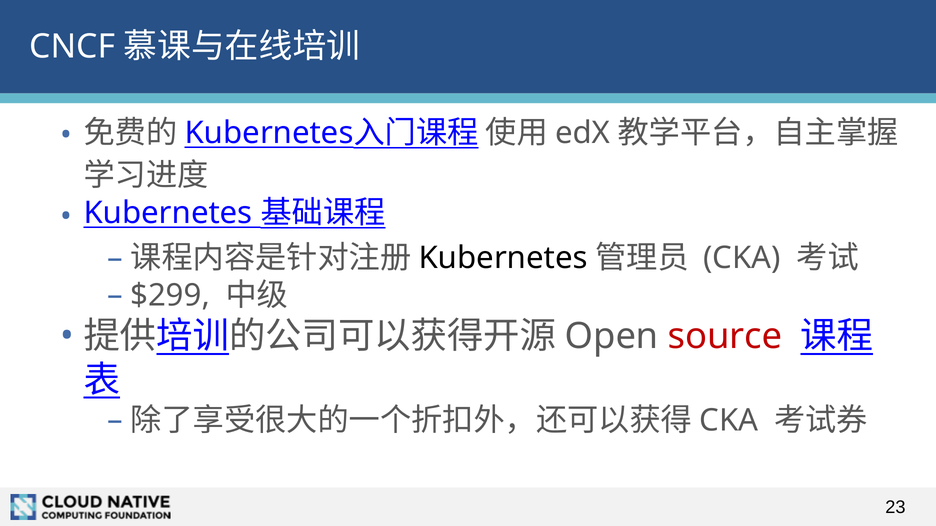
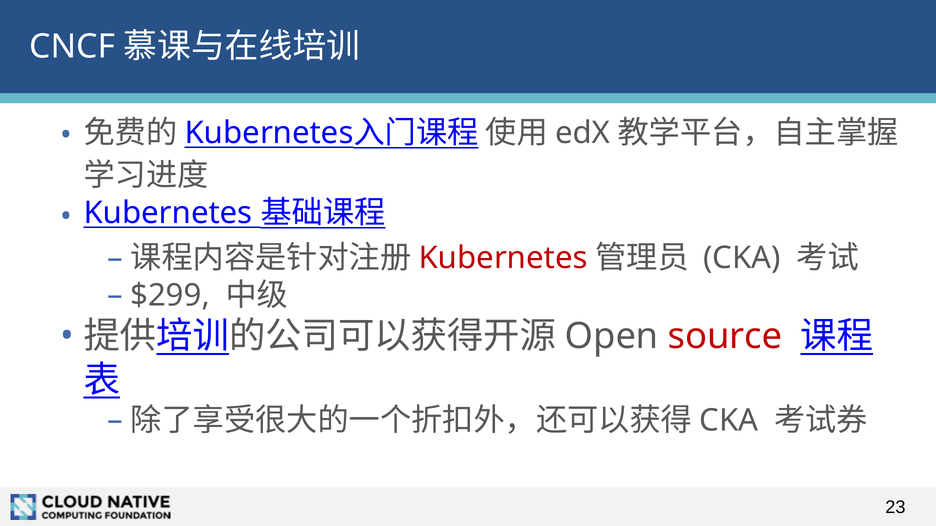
Kubernetes at (503, 258) colour: black -> red
